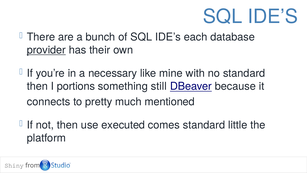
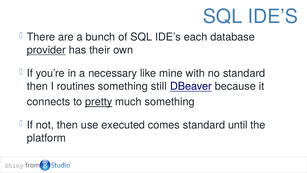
portions: portions -> routines
pretty underline: none -> present
much mentioned: mentioned -> something
little: little -> until
